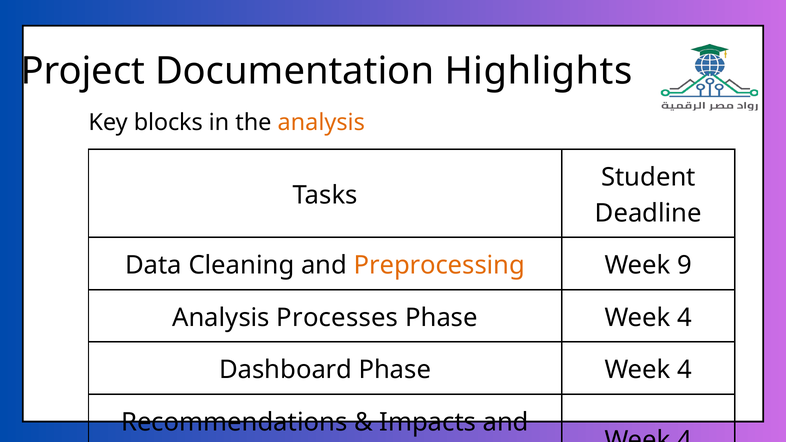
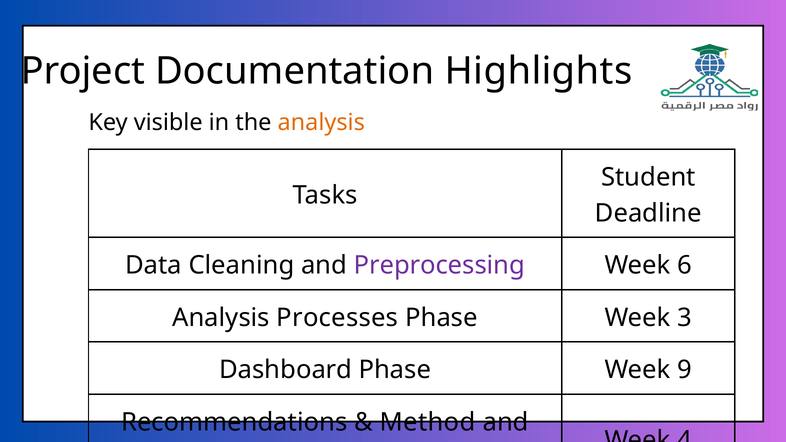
blocks: blocks -> visible
Preprocessing colour: orange -> purple
9: 9 -> 6
4 at (685, 318): 4 -> 3
Dashboard Phase Week 4: 4 -> 9
Impacts: Impacts -> Method
